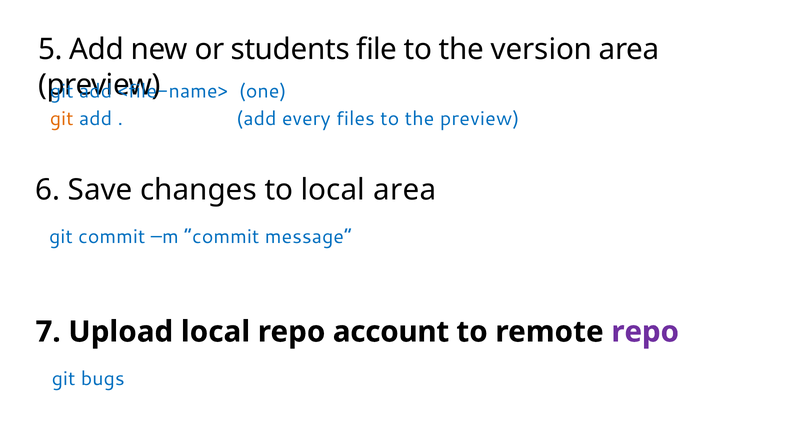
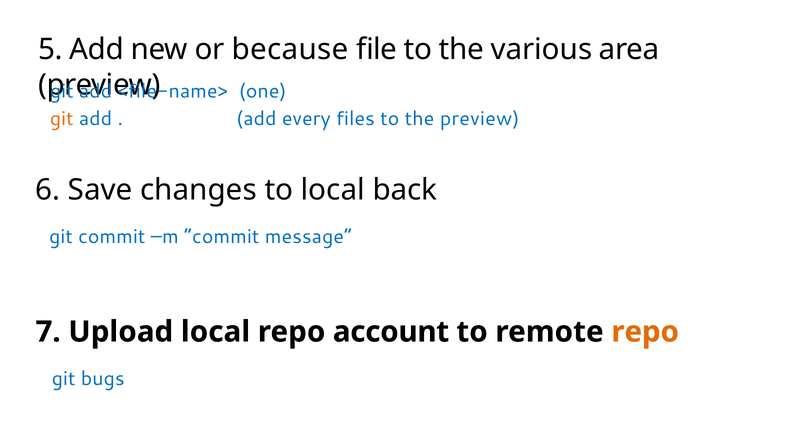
students: students -> because
version: version -> various
local area: area -> back
repo at (645, 331) colour: purple -> orange
